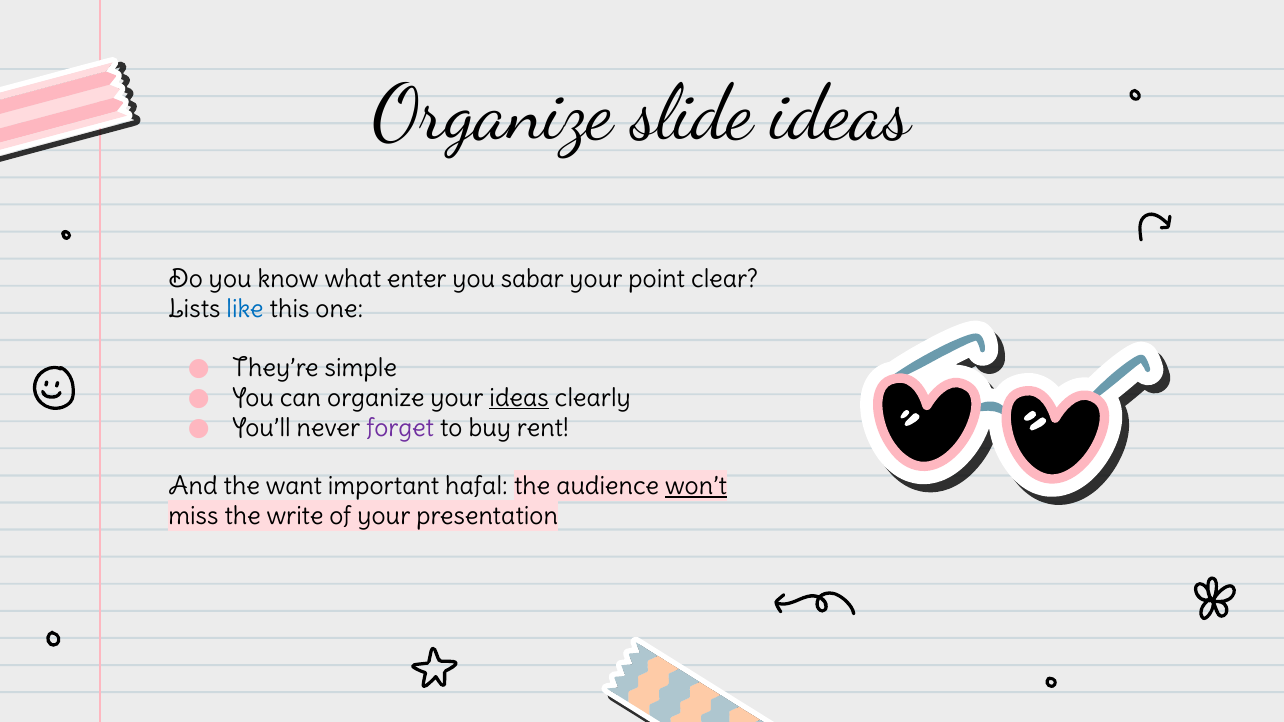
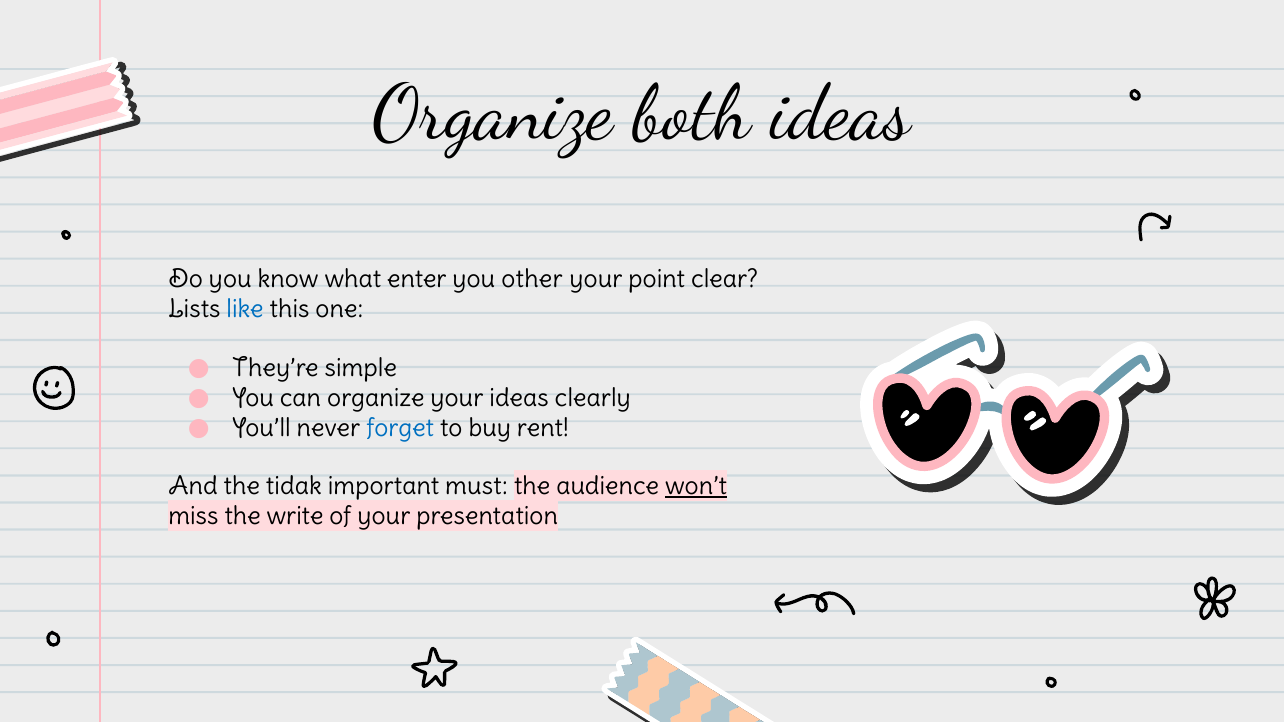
slide: slide -> both
sabar: sabar -> other
ideas at (519, 398) underline: present -> none
forget colour: purple -> blue
want: want -> tidak
hafal: hafal -> must
